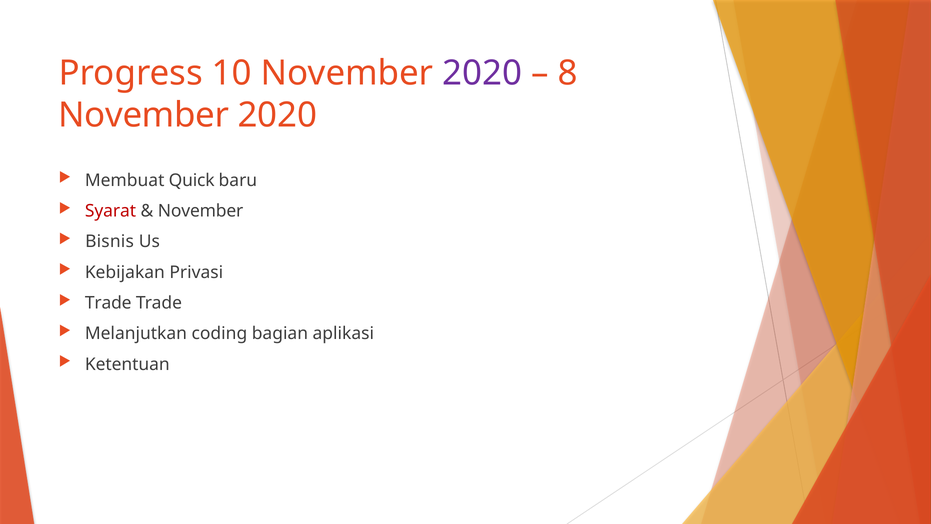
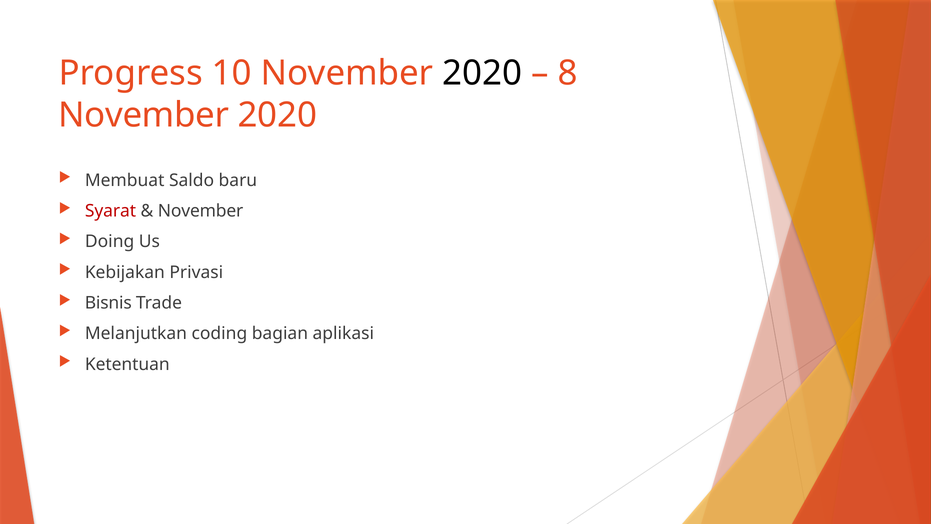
2020 at (482, 73) colour: purple -> black
Quick: Quick -> Saldo
Bisnis: Bisnis -> Doing
Trade at (108, 303): Trade -> Bisnis
